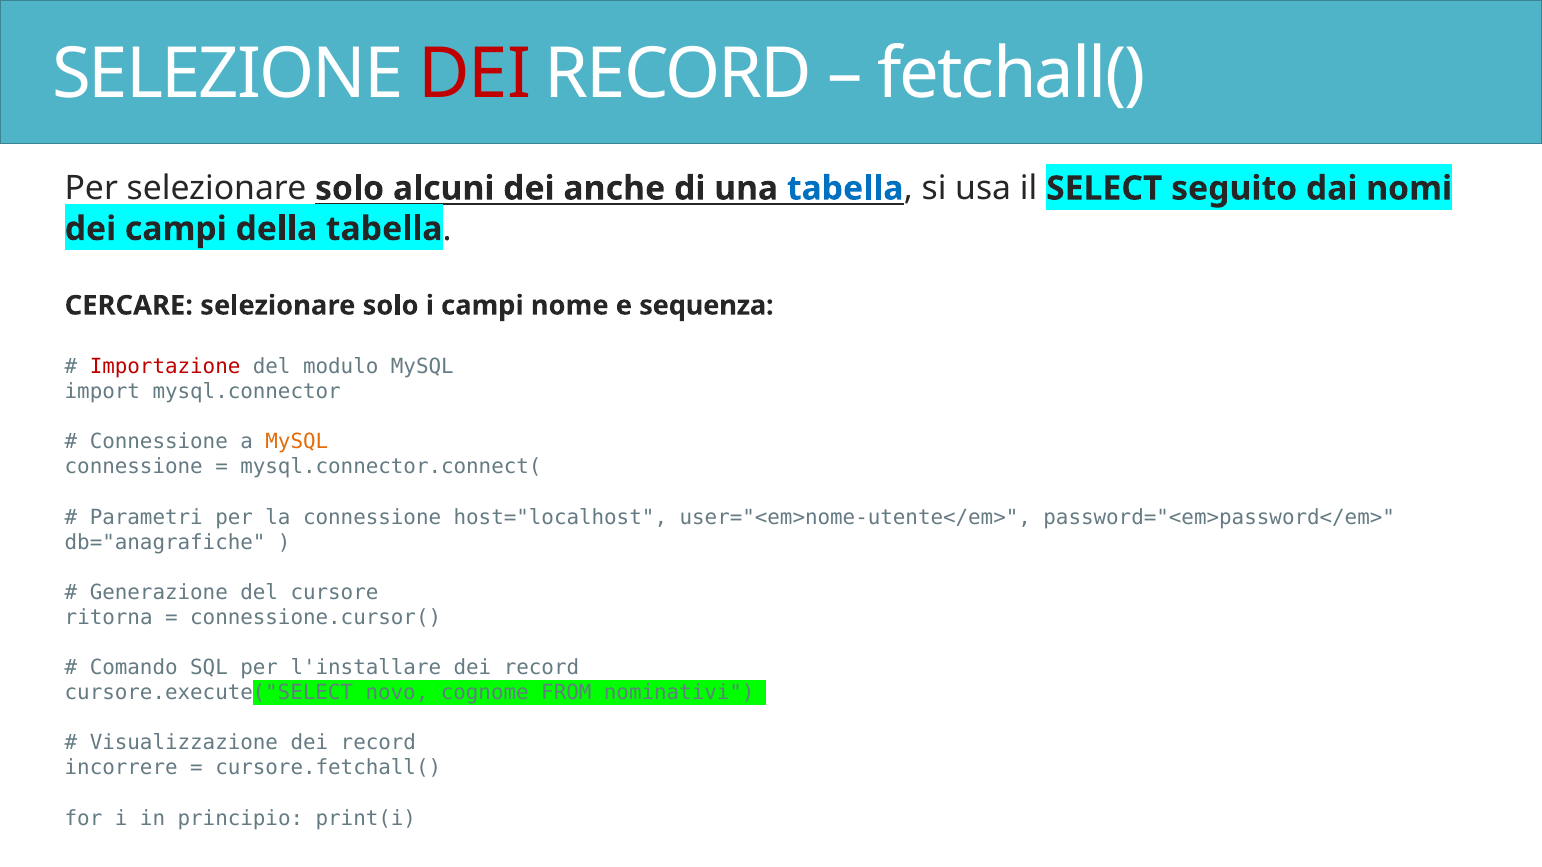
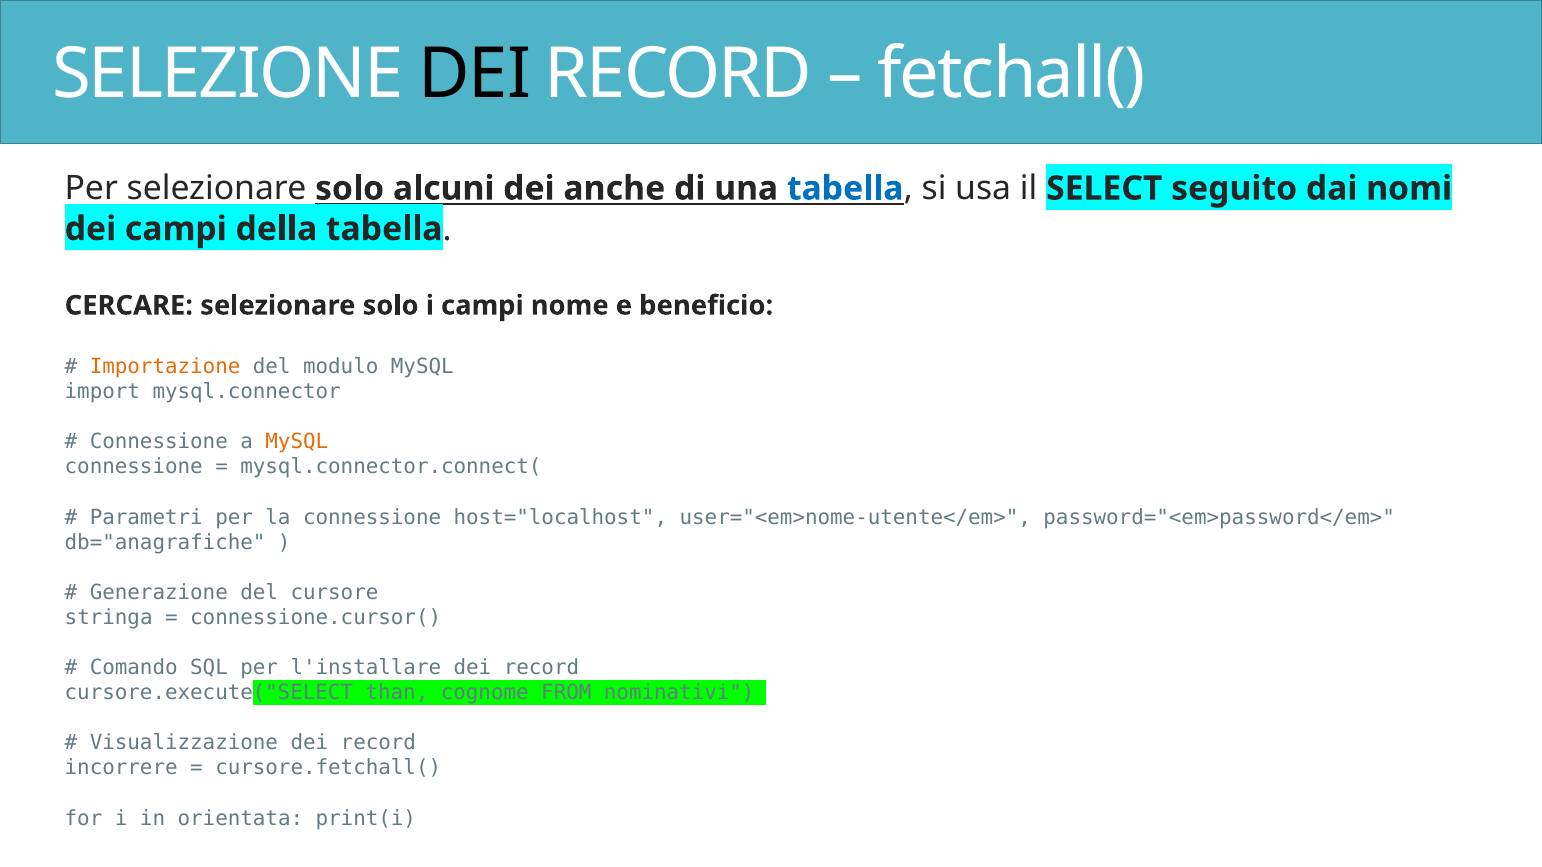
DEI at (475, 74) colour: red -> black
sequenza: sequenza -> beneficio
Importazione colour: red -> orange
ritorna: ritorna -> stringa
novo: novo -> than
principio: principio -> orientata
